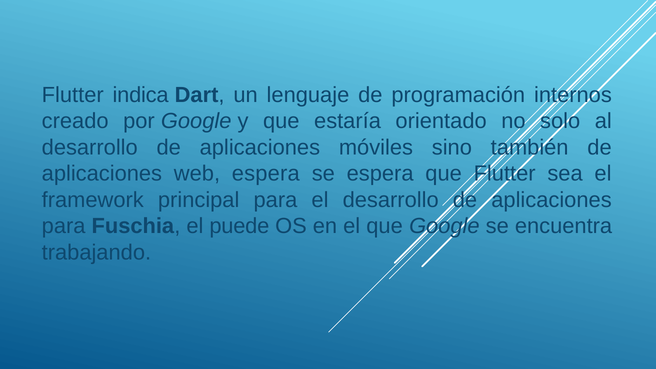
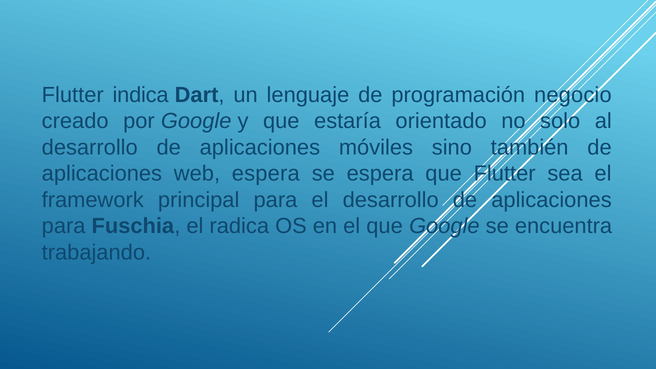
internos: internos -> negocio
puede: puede -> radica
